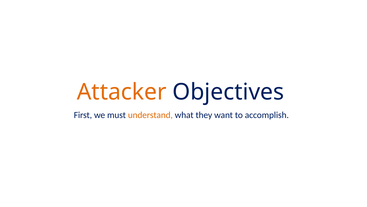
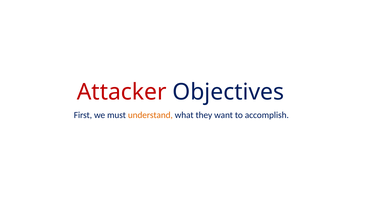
Attacker colour: orange -> red
